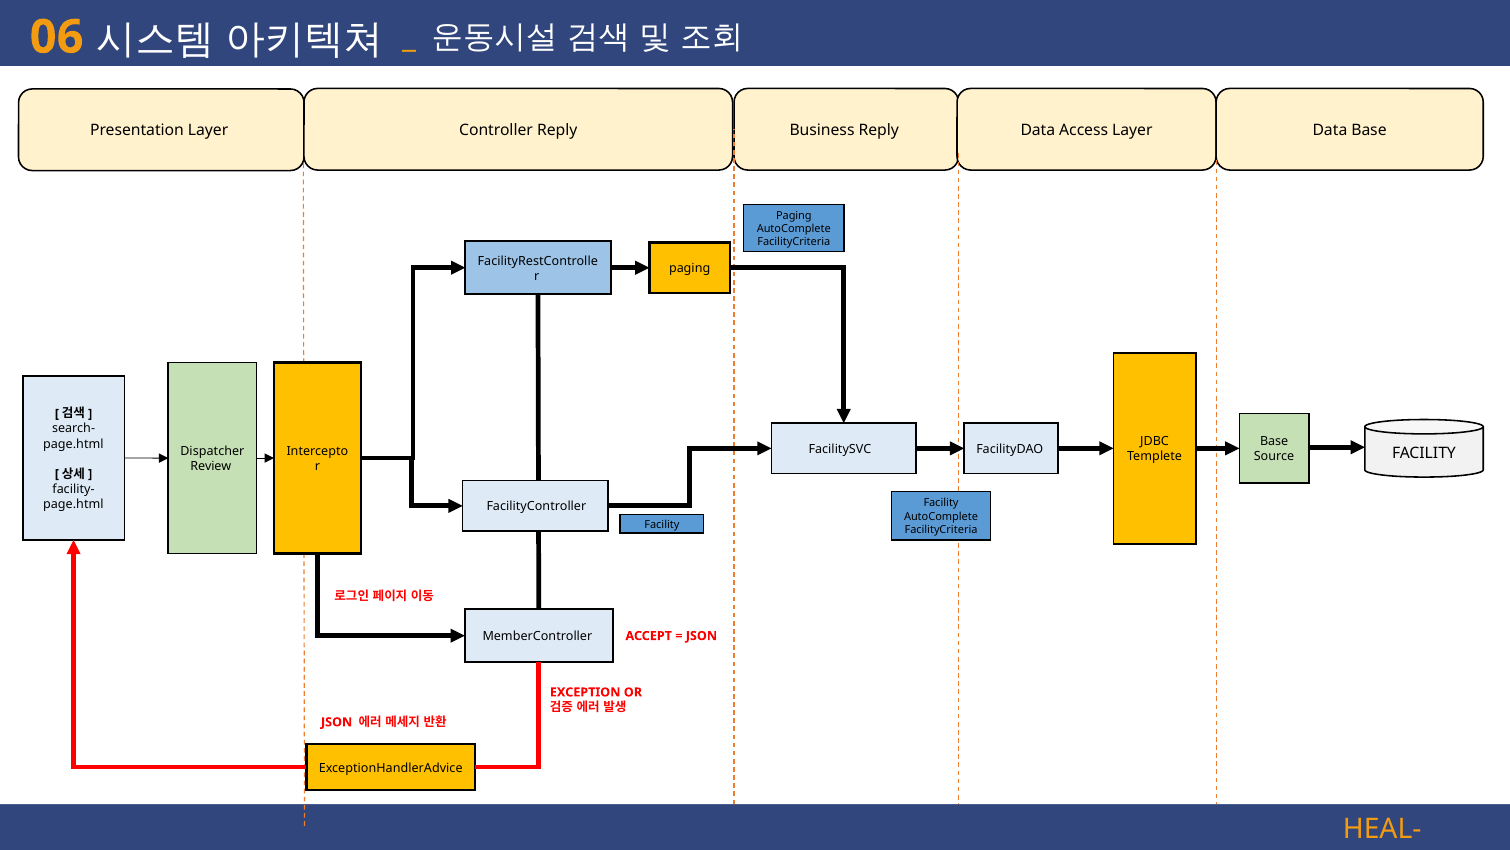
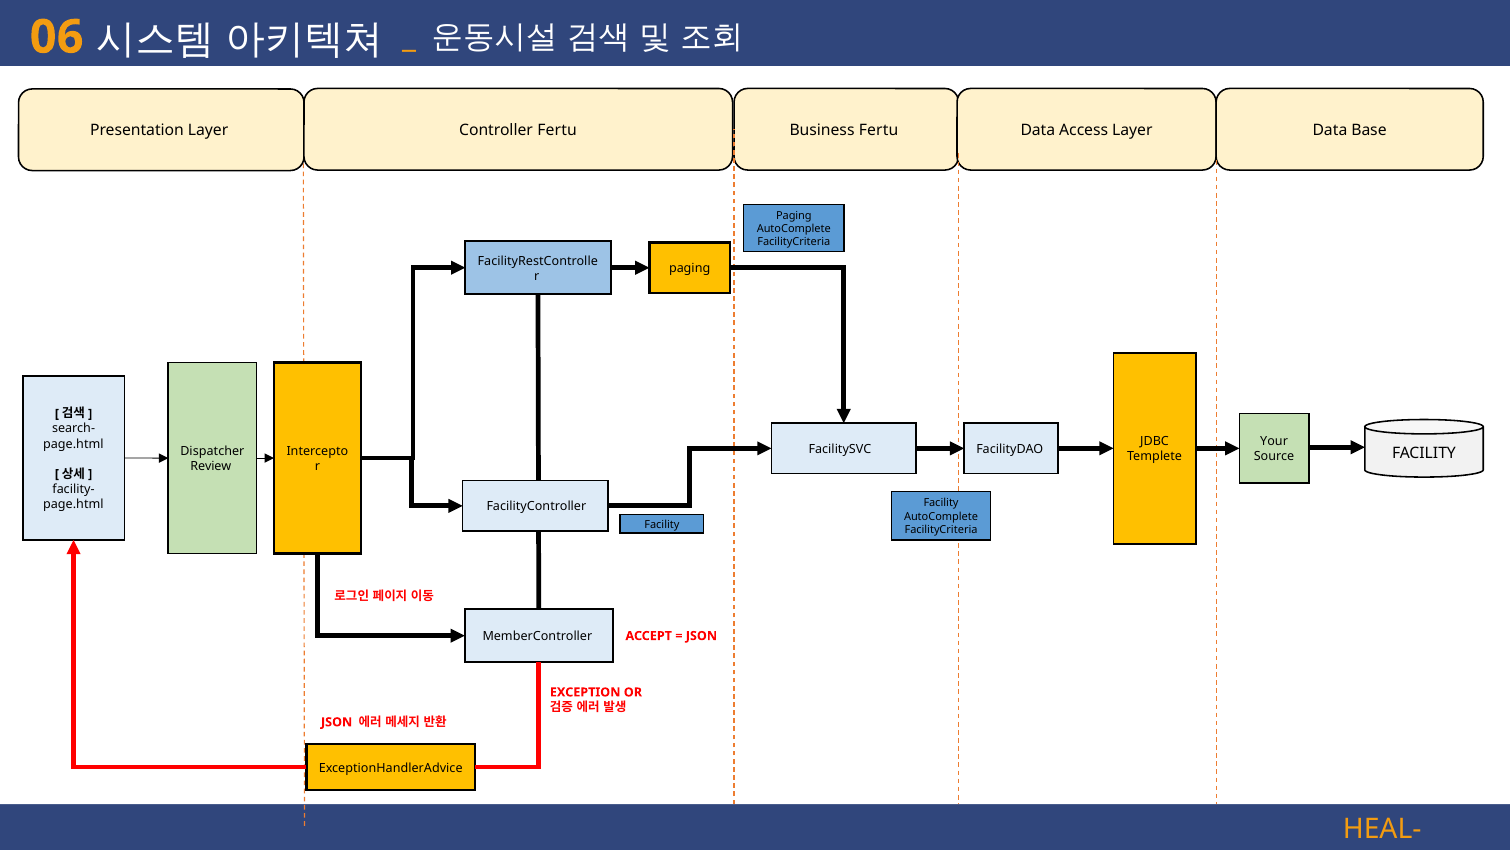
Controller Reply: Reply -> Fertu
Business Reply: Reply -> Fertu
Base at (1274, 441): Base -> Your
